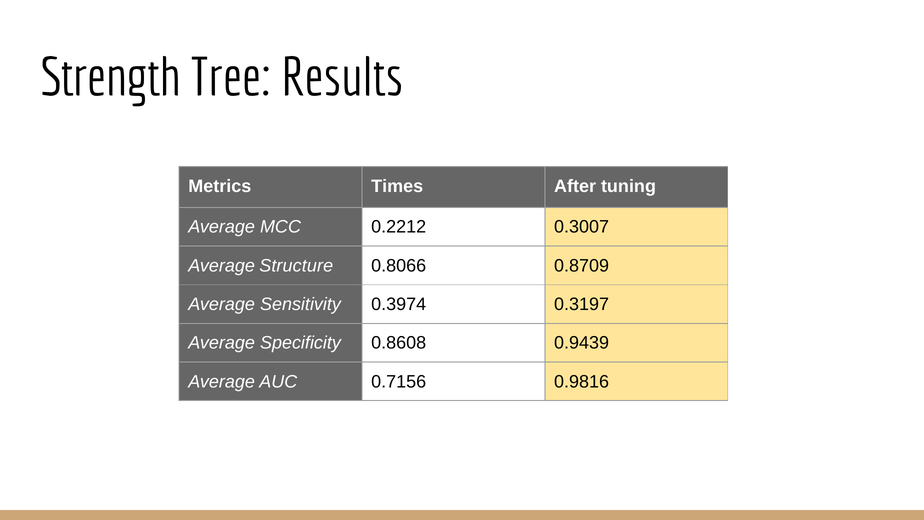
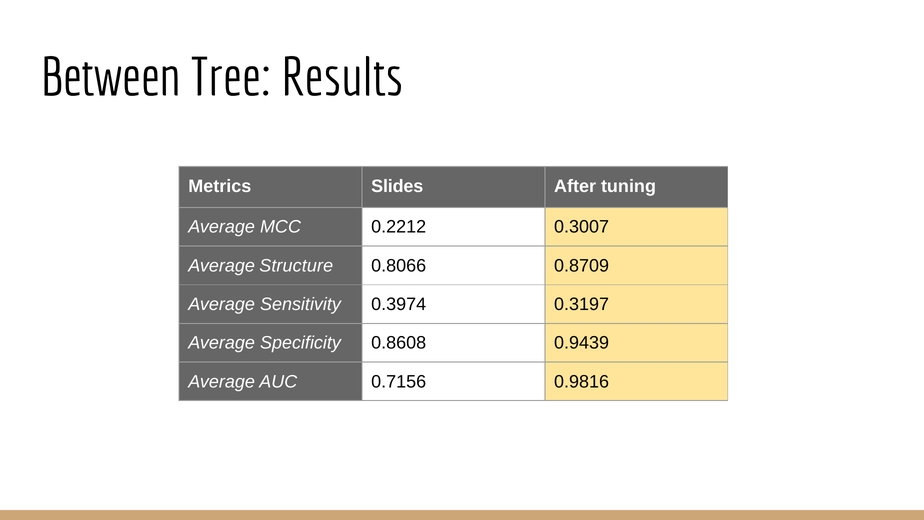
Strength: Strength -> Between
Times: Times -> Slides
